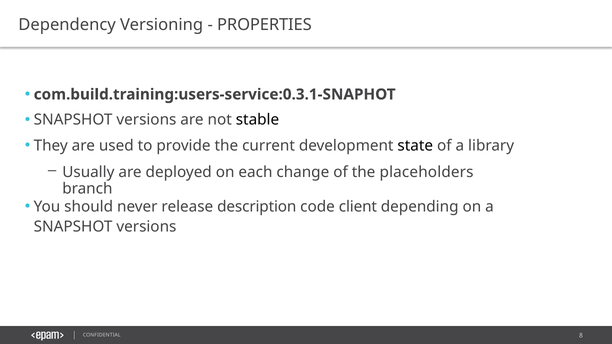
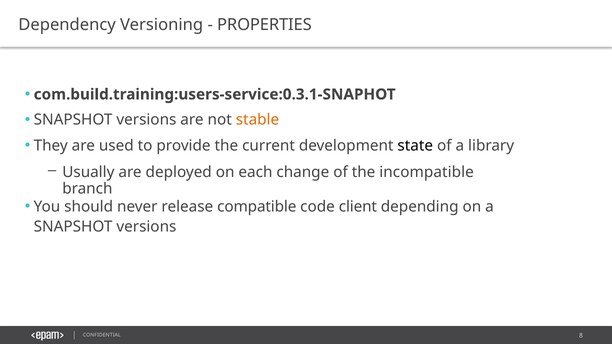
stable colour: black -> orange
placeholders: placeholders -> incompatible
description: description -> compatible
